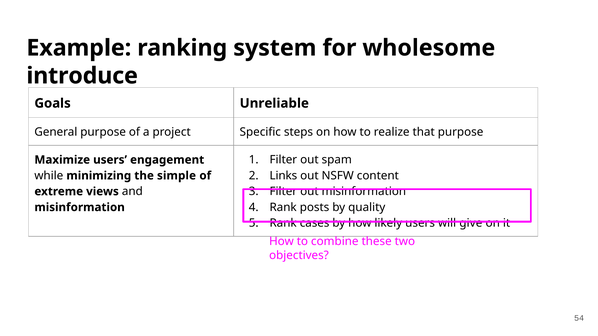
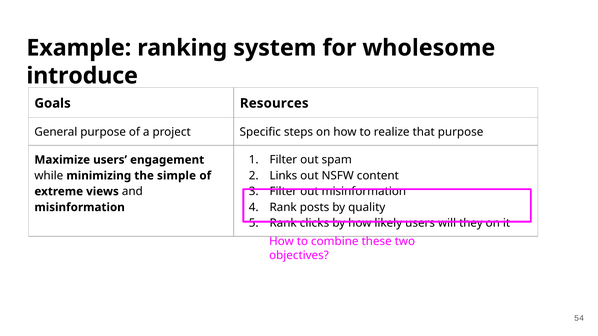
Unreliable: Unreliable -> Resources
cases: cases -> clicks
give: give -> they
